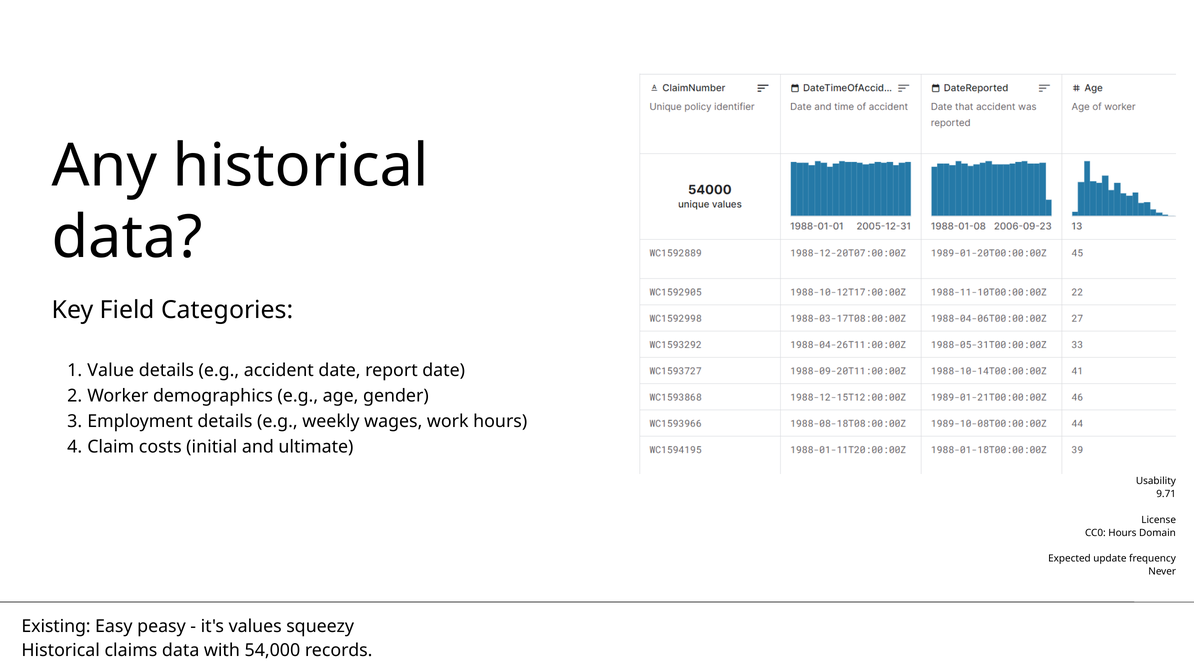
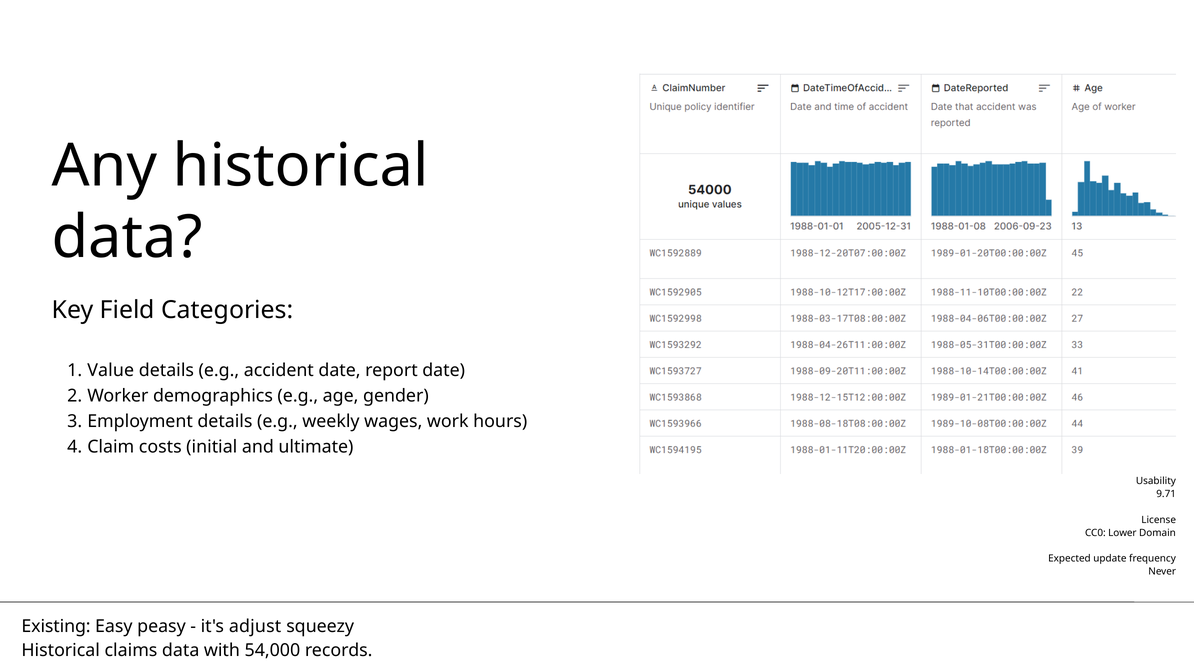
CC0 Hours: Hours -> Lower
values: values -> adjust
